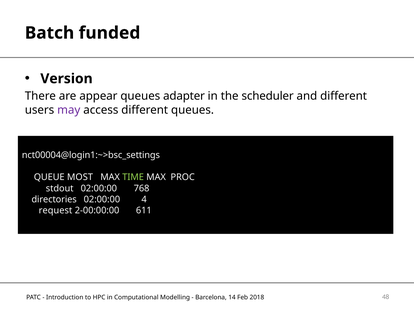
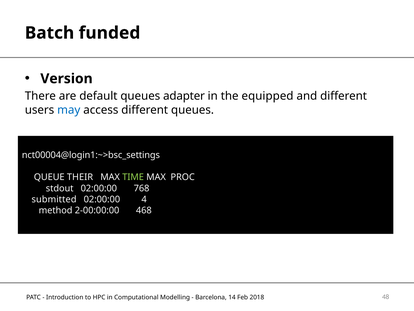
appear: appear -> default
scheduler: scheduler -> equipped
may colour: purple -> blue
MOST: MOST -> THEIR
directories: directories -> submitted
request: request -> method
611: 611 -> 468
